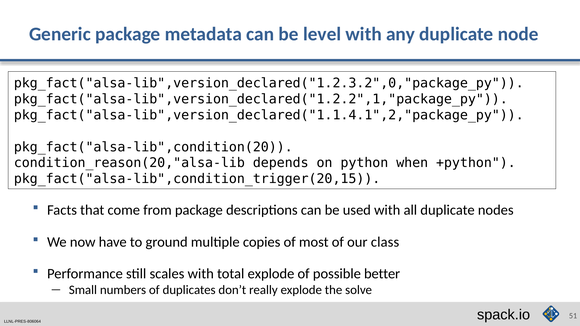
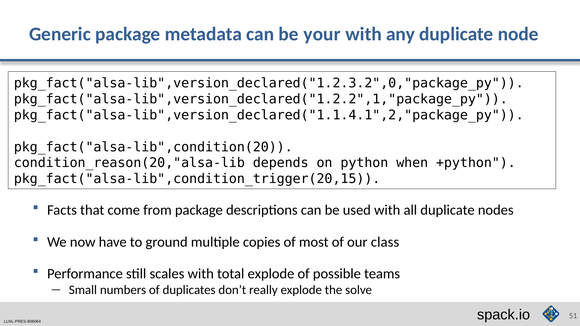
level: level -> your
better: better -> teams
